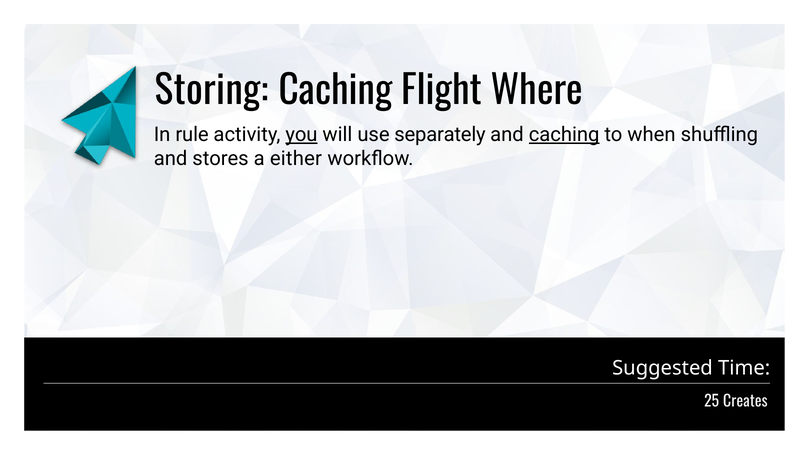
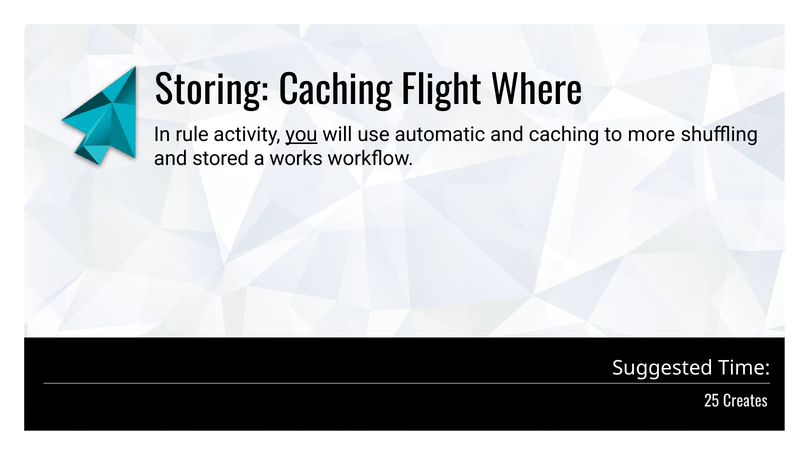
separately: separately -> automatic
caching at (564, 135) underline: present -> none
when: when -> more
stores: stores -> stored
either: either -> works
